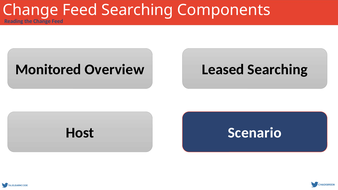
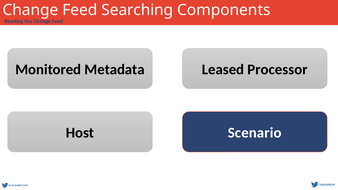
Overview: Overview -> Metadata
Leased Searching: Searching -> Processor
